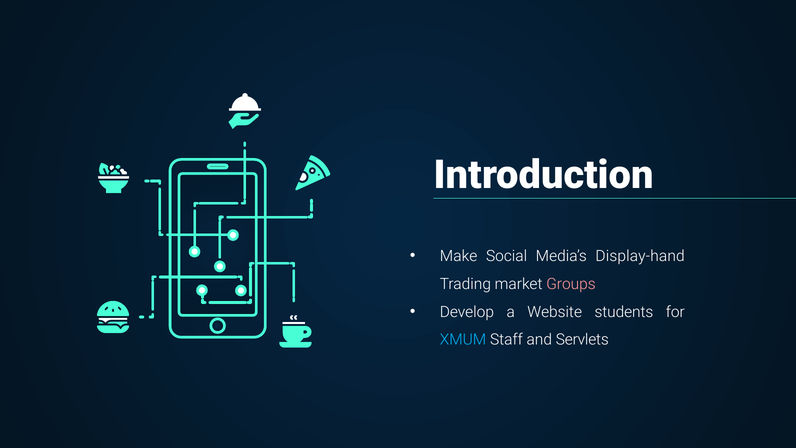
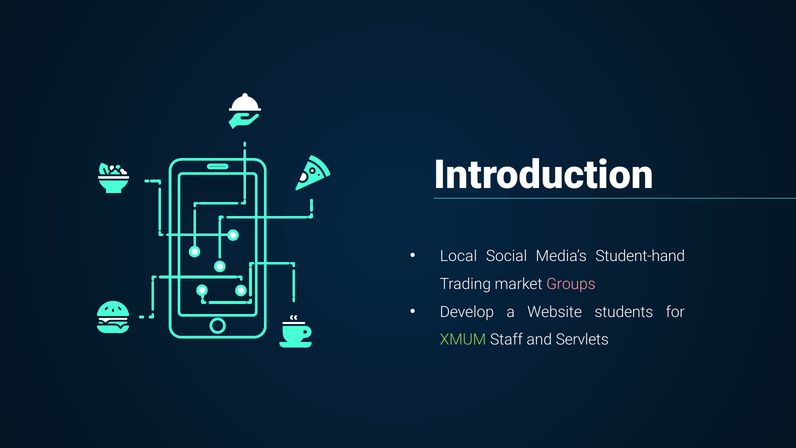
Make: Make -> Local
Display-hand: Display-hand -> Student-hand
XMUM colour: light blue -> light green
